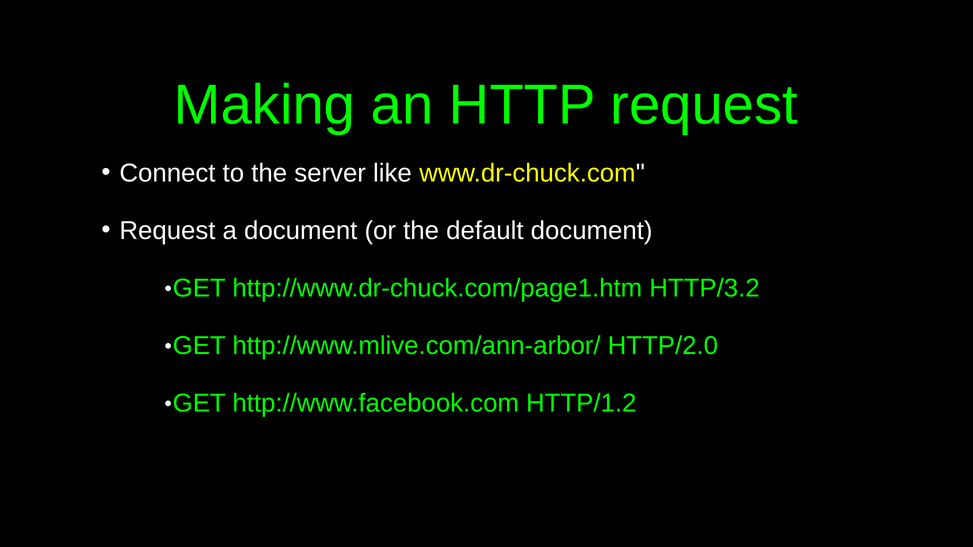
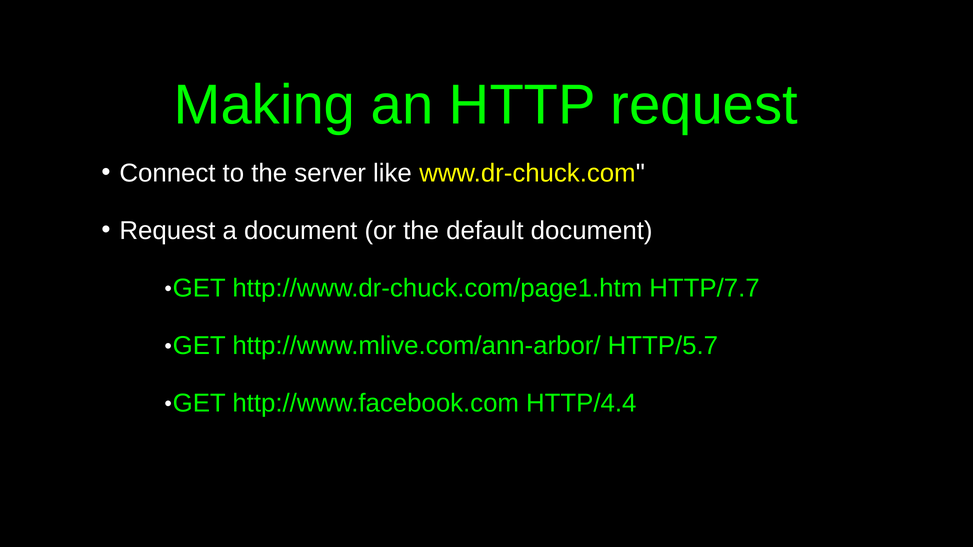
HTTP/3.2: HTTP/3.2 -> HTTP/7.7
HTTP/2.0: HTTP/2.0 -> HTTP/5.7
HTTP/1.2: HTTP/1.2 -> HTTP/4.4
